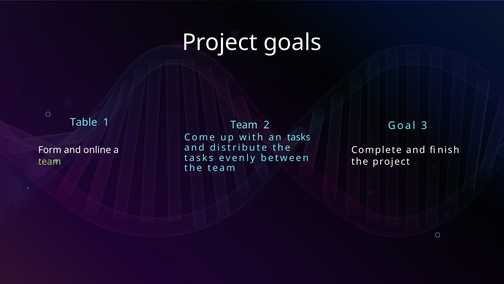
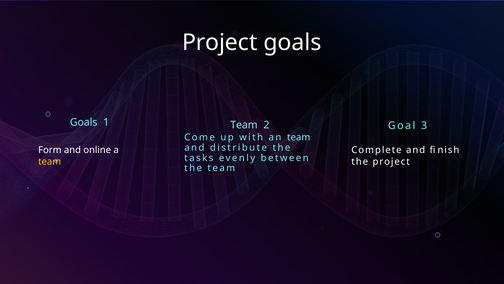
Table at (84, 122): Table -> Goals
an tasks: tasks -> team
team at (50, 161) colour: light green -> yellow
